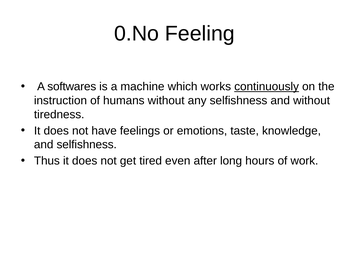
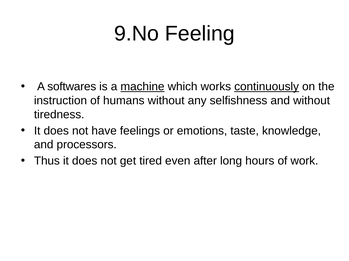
0.No: 0.No -> 9.No
machine underline: none -> present
and selfishness: selfishness -> processors
